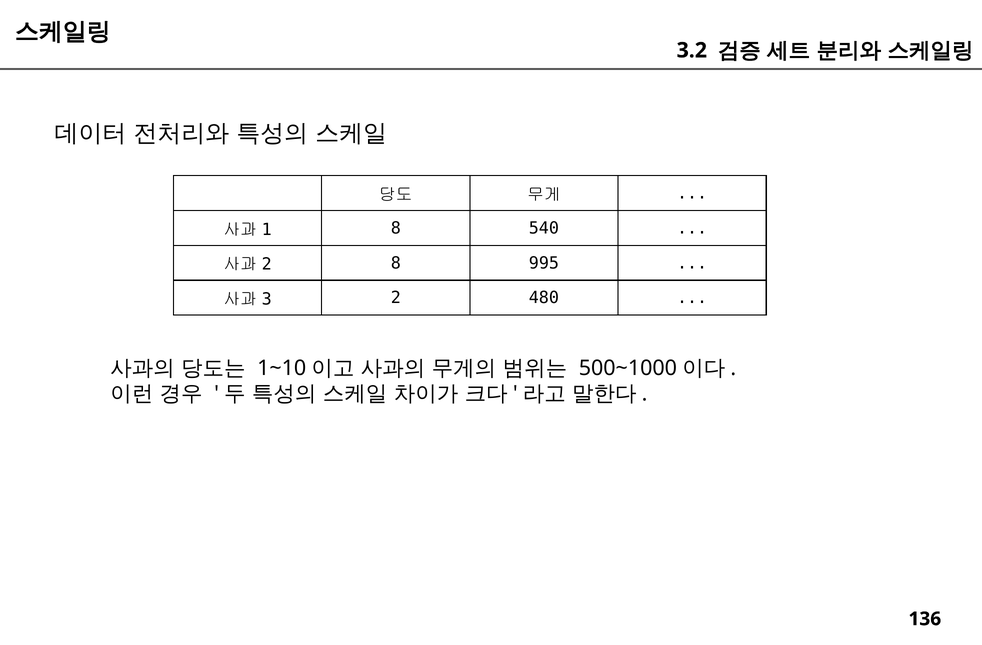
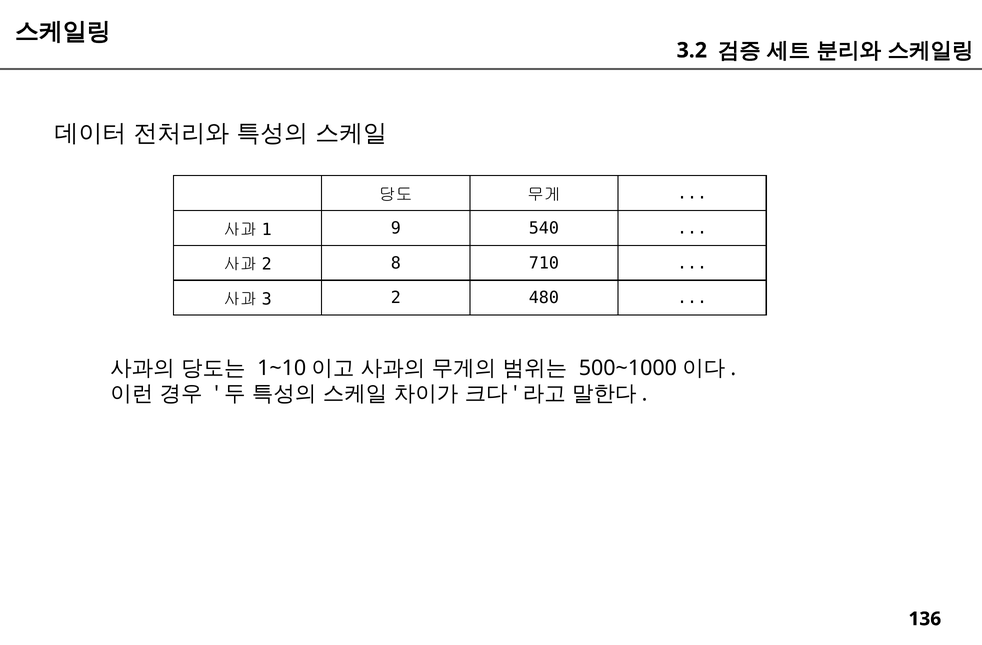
8 at (396, 228): 8 -> 9
995: 995 -> 710
